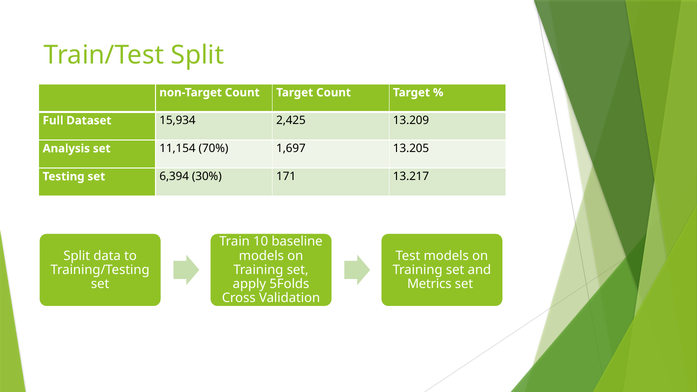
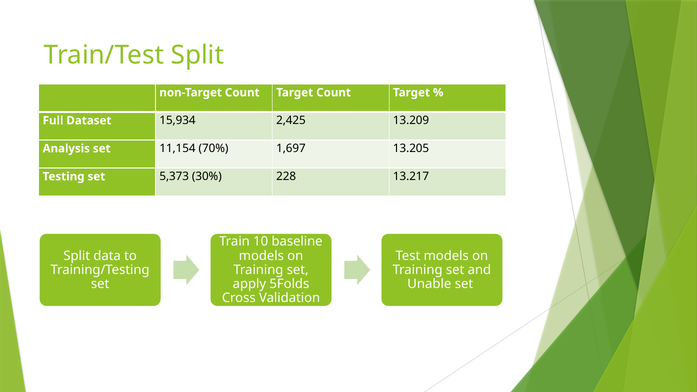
6,394: 6,394 -> 5,373
171: 171 -> 228
Metrics: Metrics -> Unable
